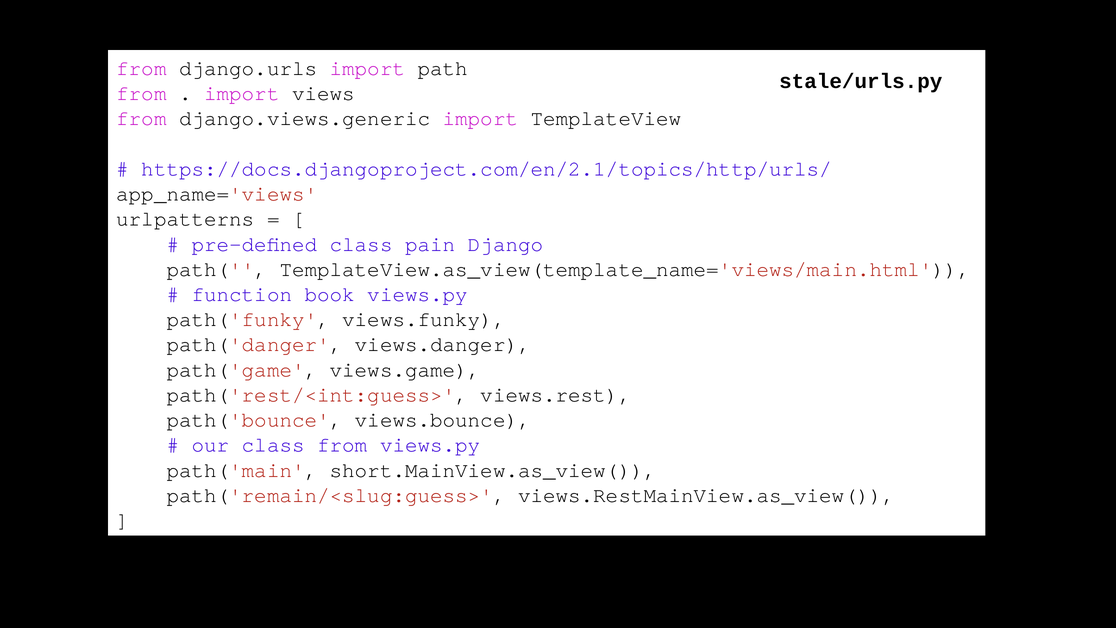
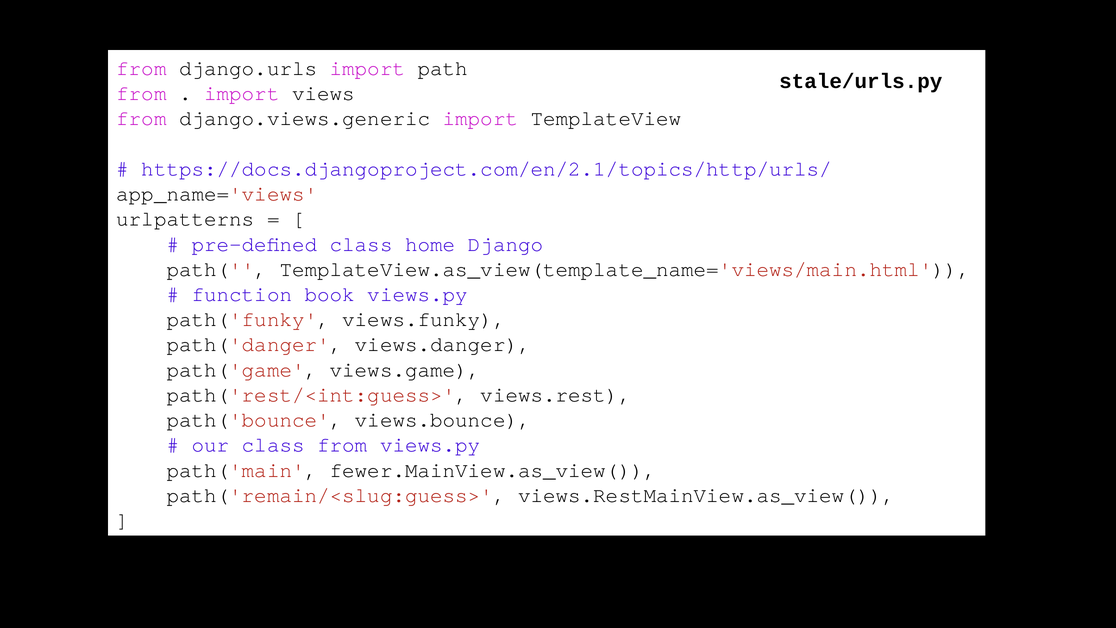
pain: pain -> home
short.MainView.as_view(: short.MainView.as_view( -> fewer.MainView.as_view(
